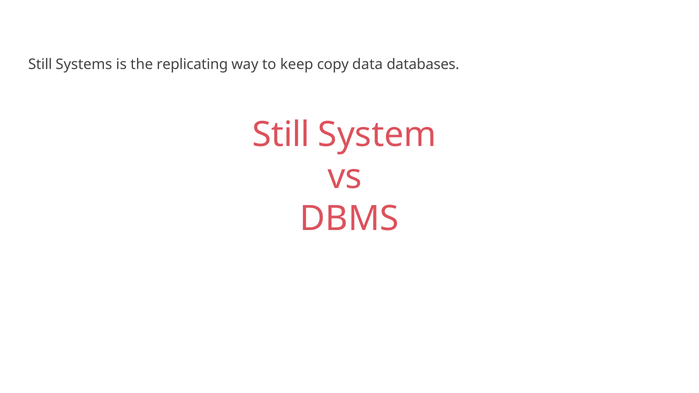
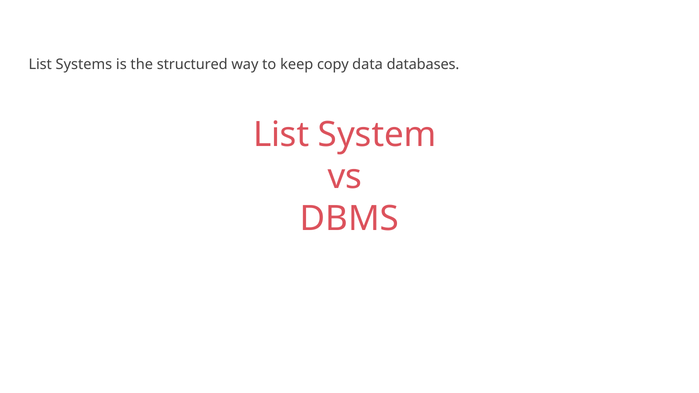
Still at (40, 64): Still -> List
replicating: replicating -> structured
Still at (281, 135): Still -> List
